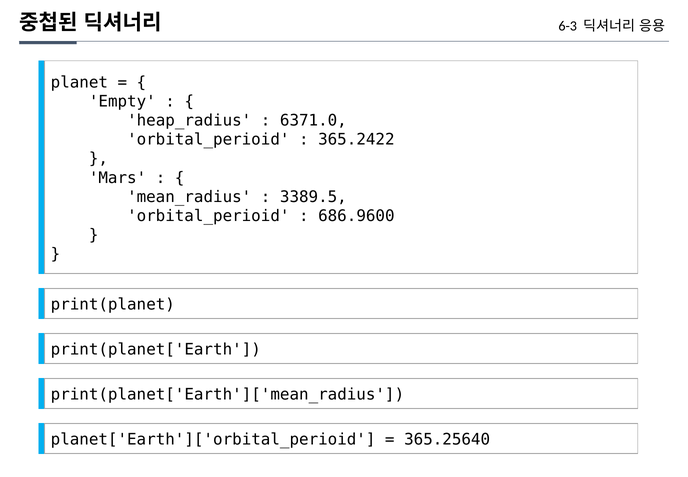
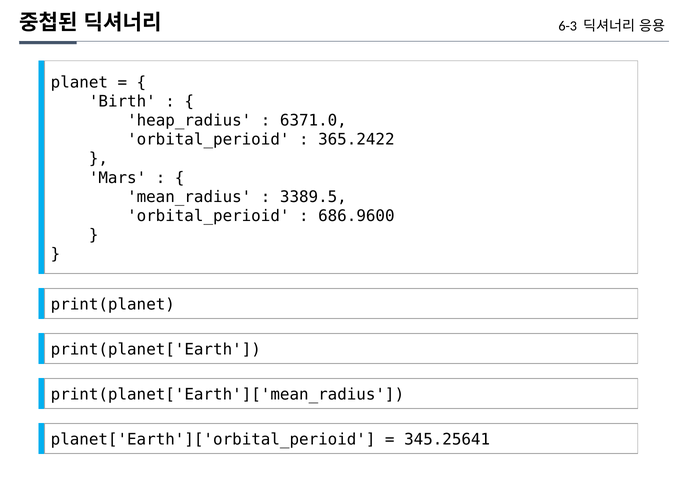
Empty: Empty -> Birth
365.25640: 365.25640 -> 345.25641
